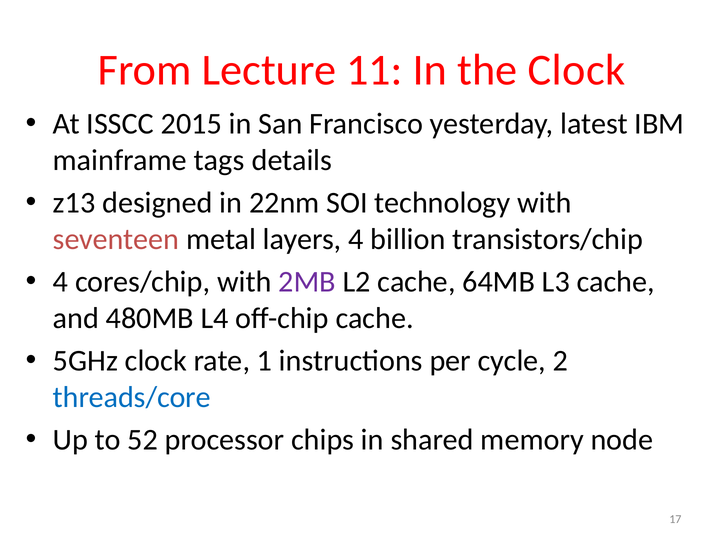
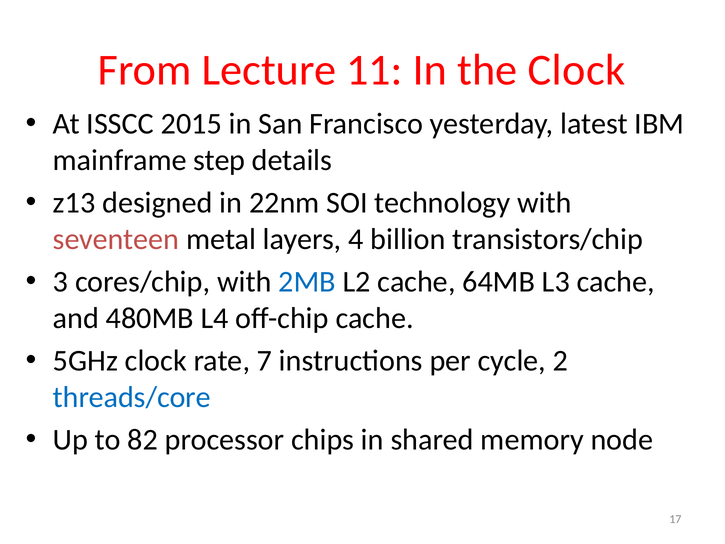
tags: tags -> step
4 at (61, 282): 4 -> 3
2MB colour: purple -> blue
1: 1 -> 7
52: 52 -> 82
